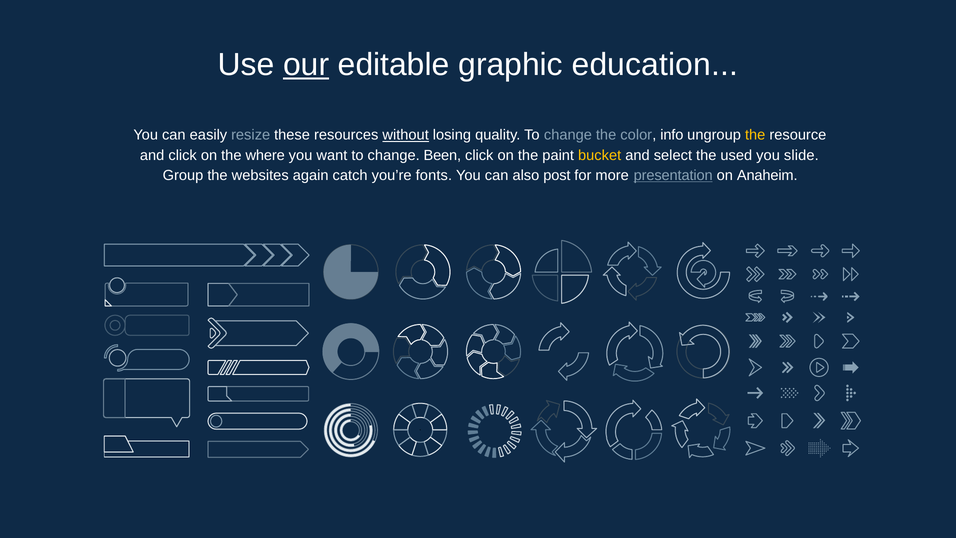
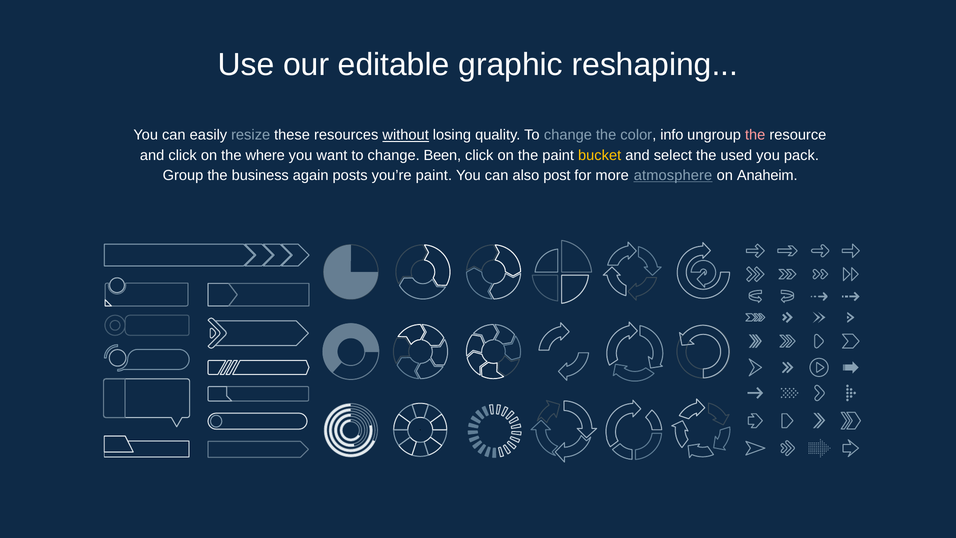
our underline: present -> none
education: education -> reshaping
the at (755, 135) colour: yellow -> pink
slide: slide -> pack
websites: websites -> business
catch: catch -> posts
you’re fonts: fonts -> paint
presentation: presentation -> atmosphere
